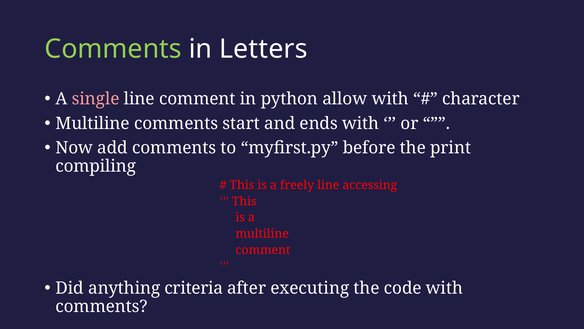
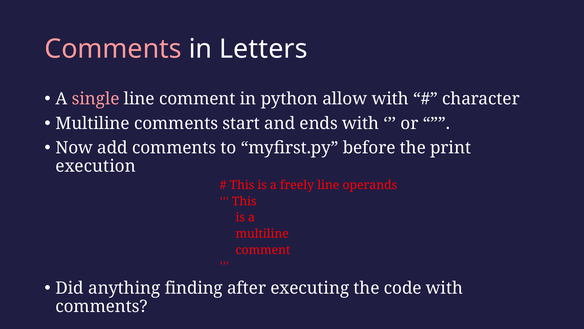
Comments at (113, 49) colour: light green -> pink
compiling: compiling -> execution
accessing: accessing -> operands
criteria: criteria -> finding
